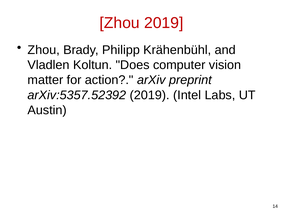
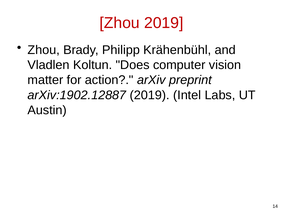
arXiv:5357.52392: arXiv:5357.52392 -> arXiv:1902.12887
